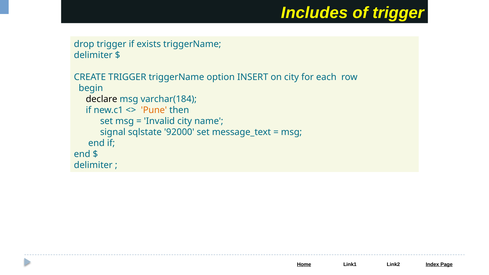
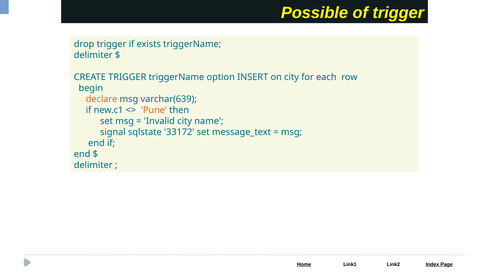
Includes: Includes -> Possible
declare colour: black -> orange
varchar(184: varchar(184 -> varchar(639
92000: 92000 -> 33172
